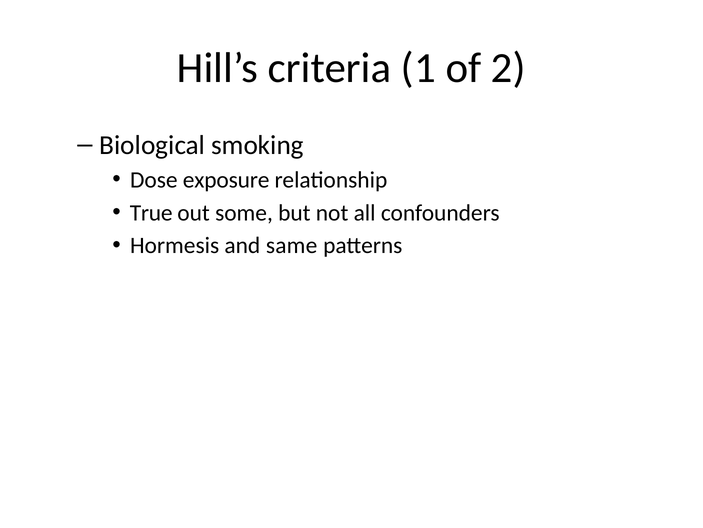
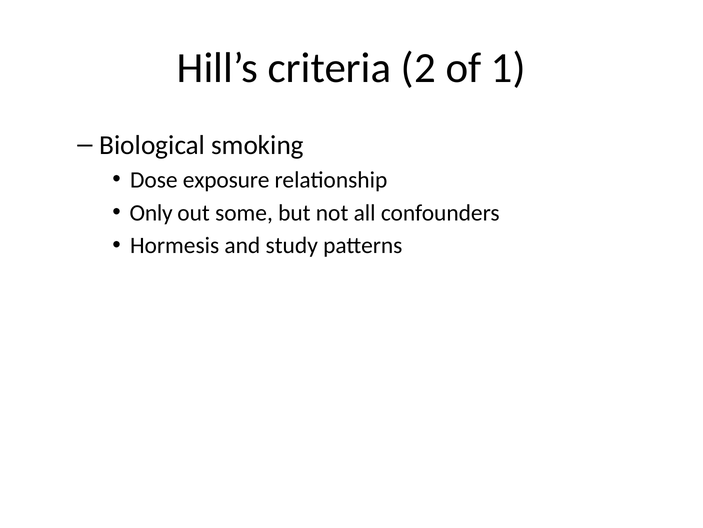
1: 1 -> 2
2: 2 -> 1
True: True -> Only
same: same -> study
